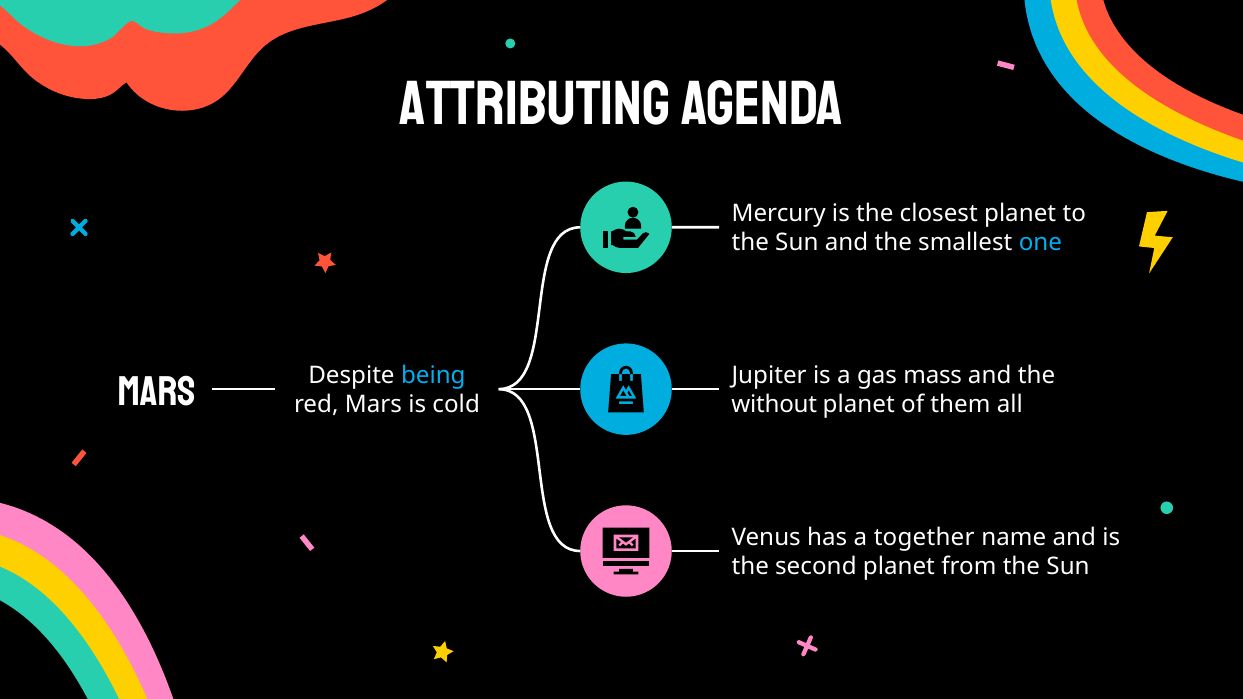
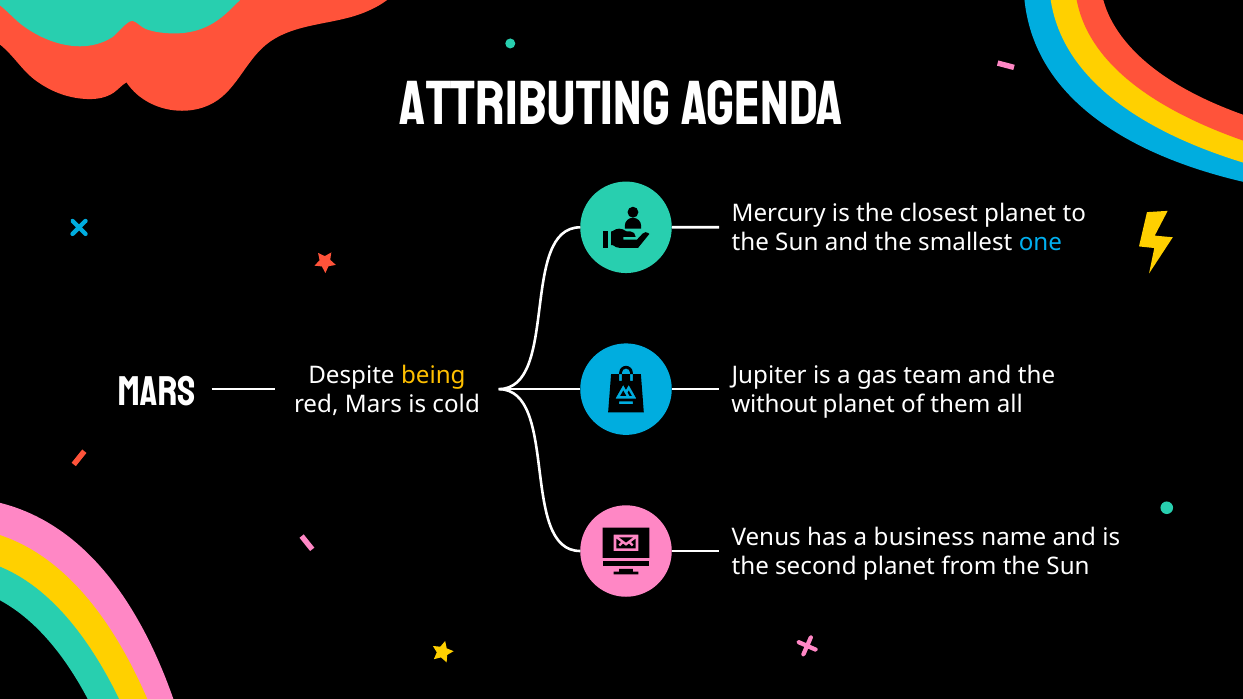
mass: mass -> team
being colour: light blue -> yellow
together: together -> business
